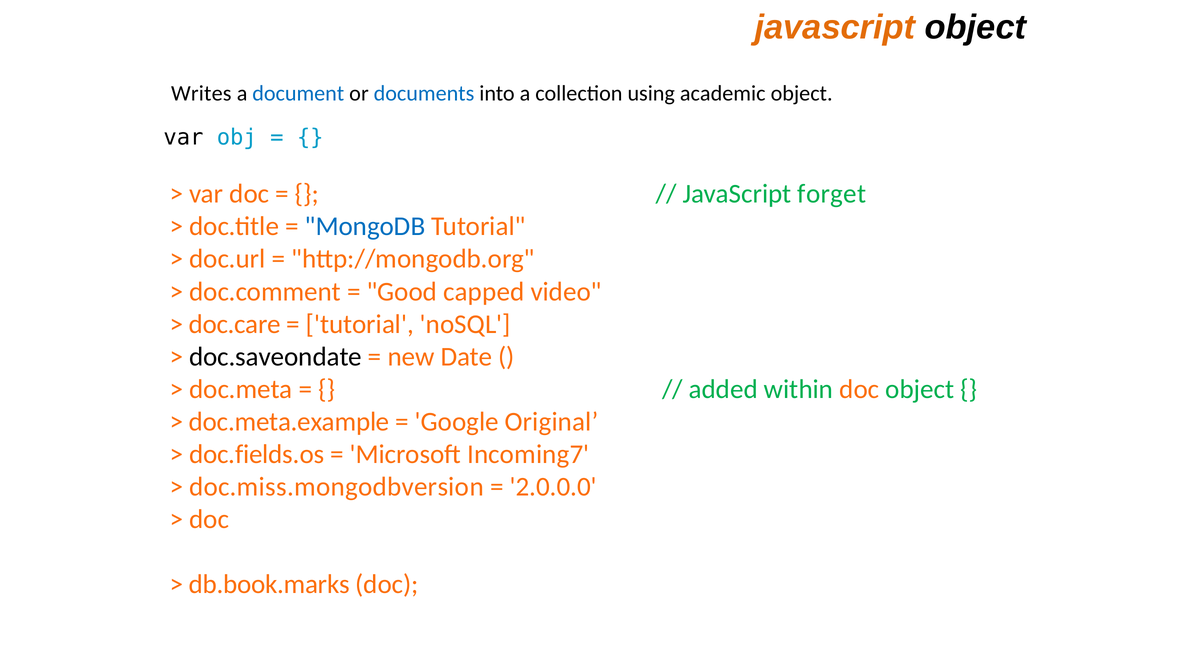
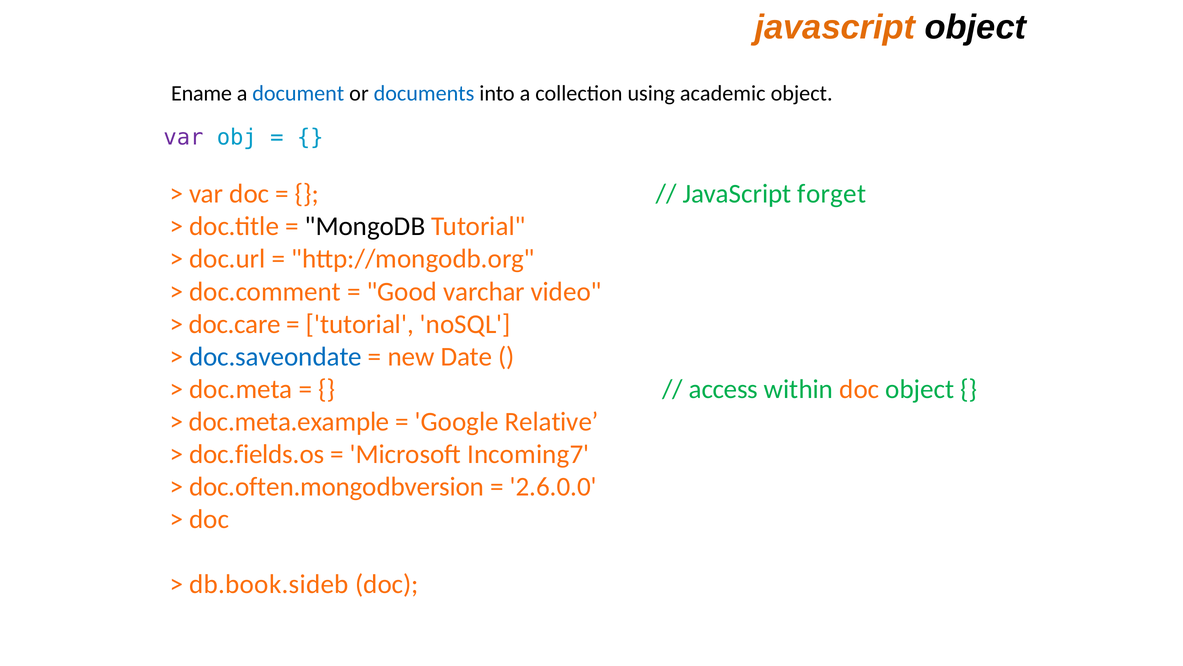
Writes: Writes -> Ename
var at (183, 138) colour: black -> purple
MongoDB colour: blue -> black
capped: capped -> varchar
doc.saveondate colour: black -> blue
added: added -> access
Original: Original -> Relative
doc.miss.mongodbversion: doc.miss.mongodbversion -> doc.often.mongodbversion
2.0.0.0: 2.0.0.0 -> 2.6.0.0
db.book.marks: db.book.marks -> db.book.sideb
